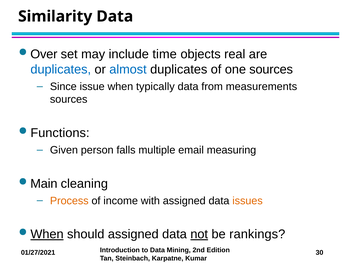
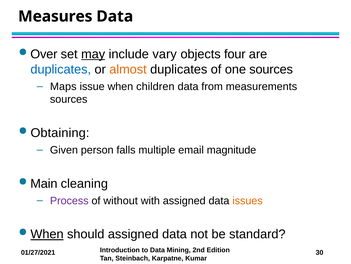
Similarity: Similarity -> Measures
may underline: none -> present
time: time -> vary
real: real -> four
almost colour: blue -> orange
Since: Since -> Maps
typically: typically -> children
Functions: Functions -> Obtaining
measuring: measuring -> magnitude
Process colour: orange -> purple
income: income -> without
not underline: present -> none
rankings: rankings -> standard
